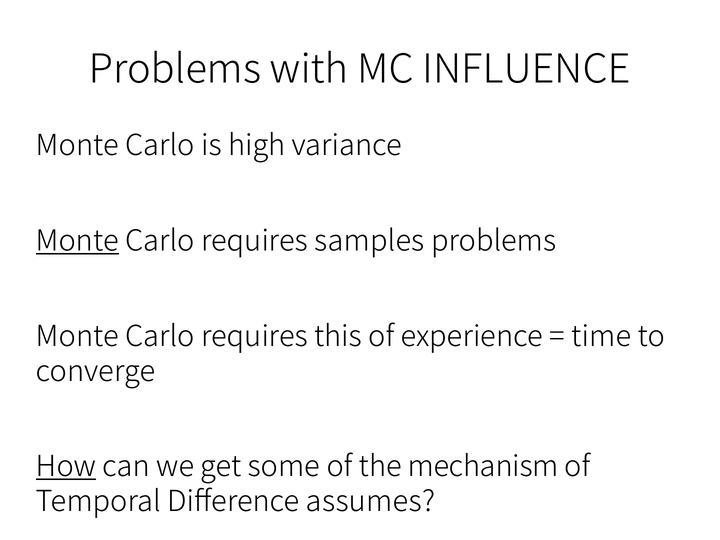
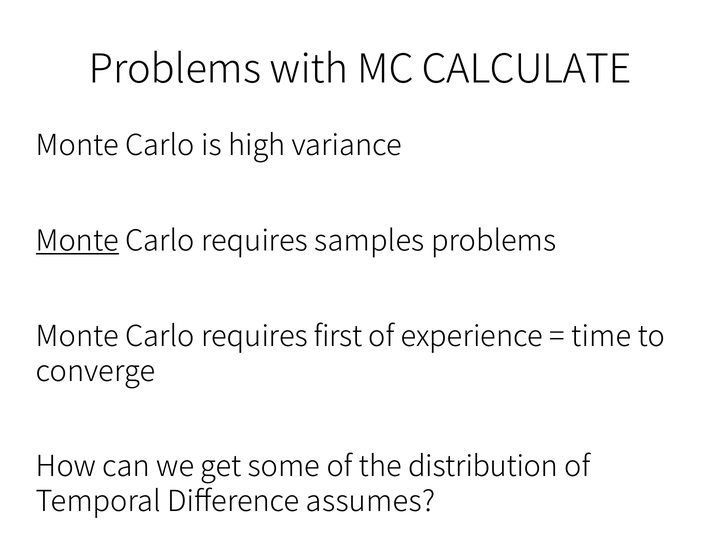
INFLUENCE: INFLUENCE -> CALCULATE
this: this -> first
How underline: present -> none
mechanism: mechanism -> distribution
